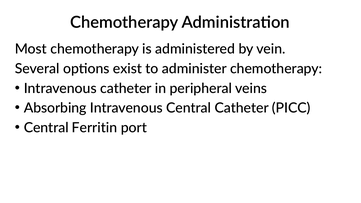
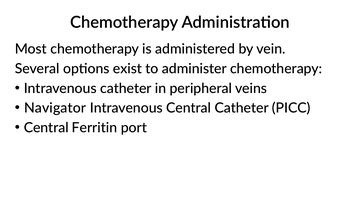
Absorbing: Absorbing -> Navigator
